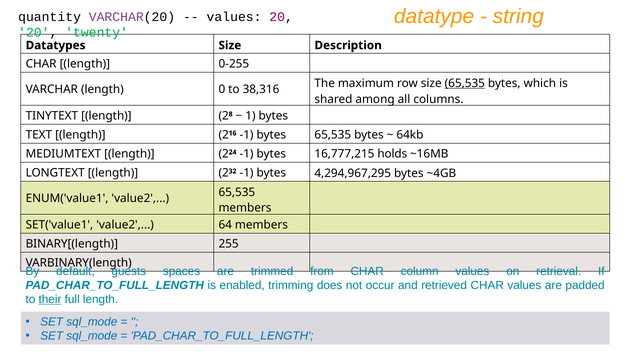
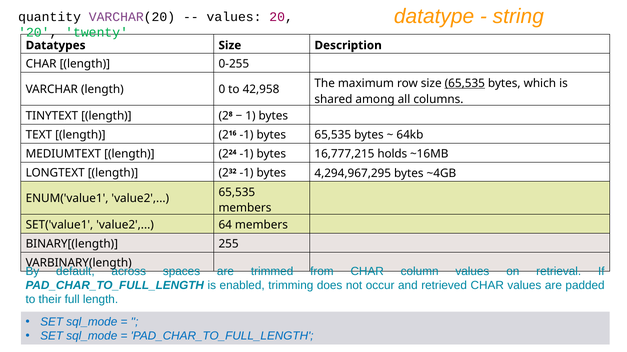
38,316: 38,316 -> 42,958
guests: guests -> across
their underline: present -> none
